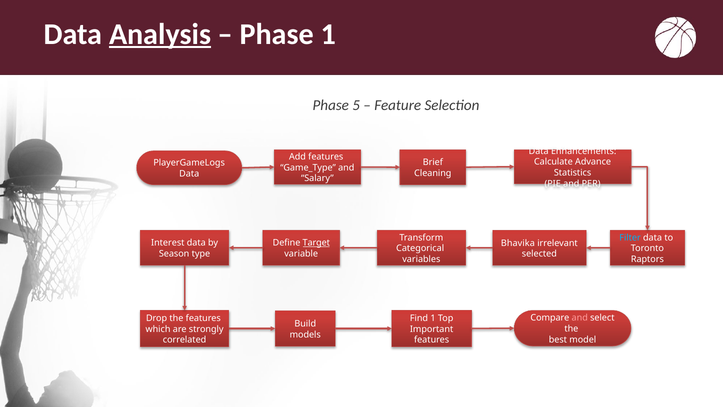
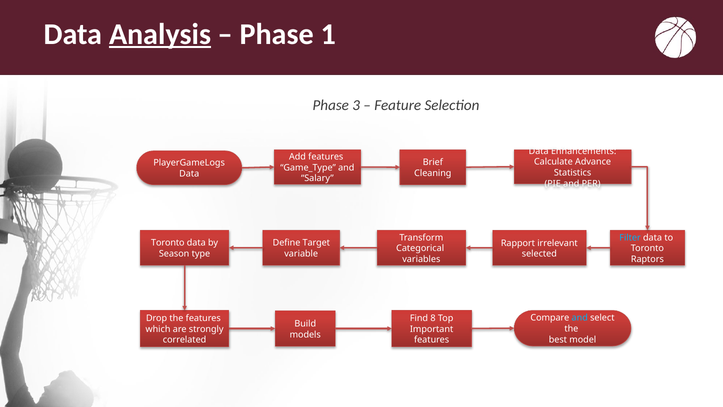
5: 5 -> 3
Interest at (168, 243): Interest -> Toronto
Target underline: present -> none
Bhavika: Bhavika -> Rapport
and at (580, 318) colour: pink -> light blue
Find 1: 1 -> 8
